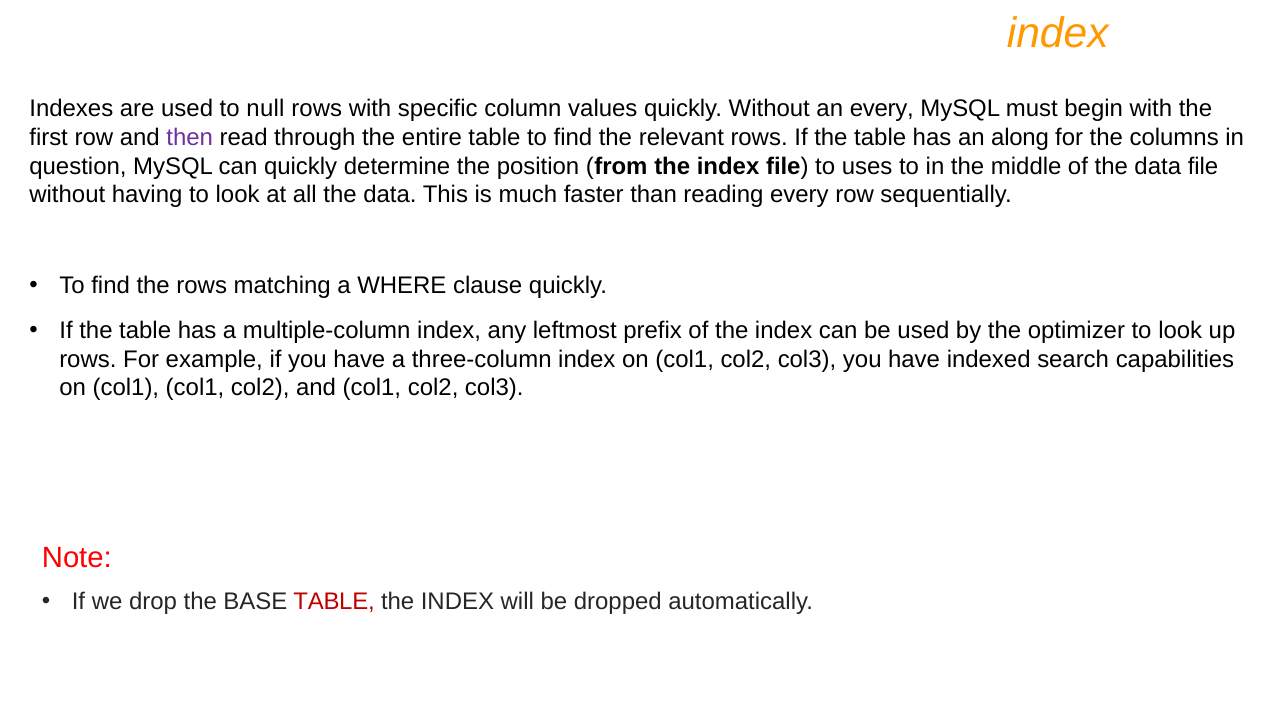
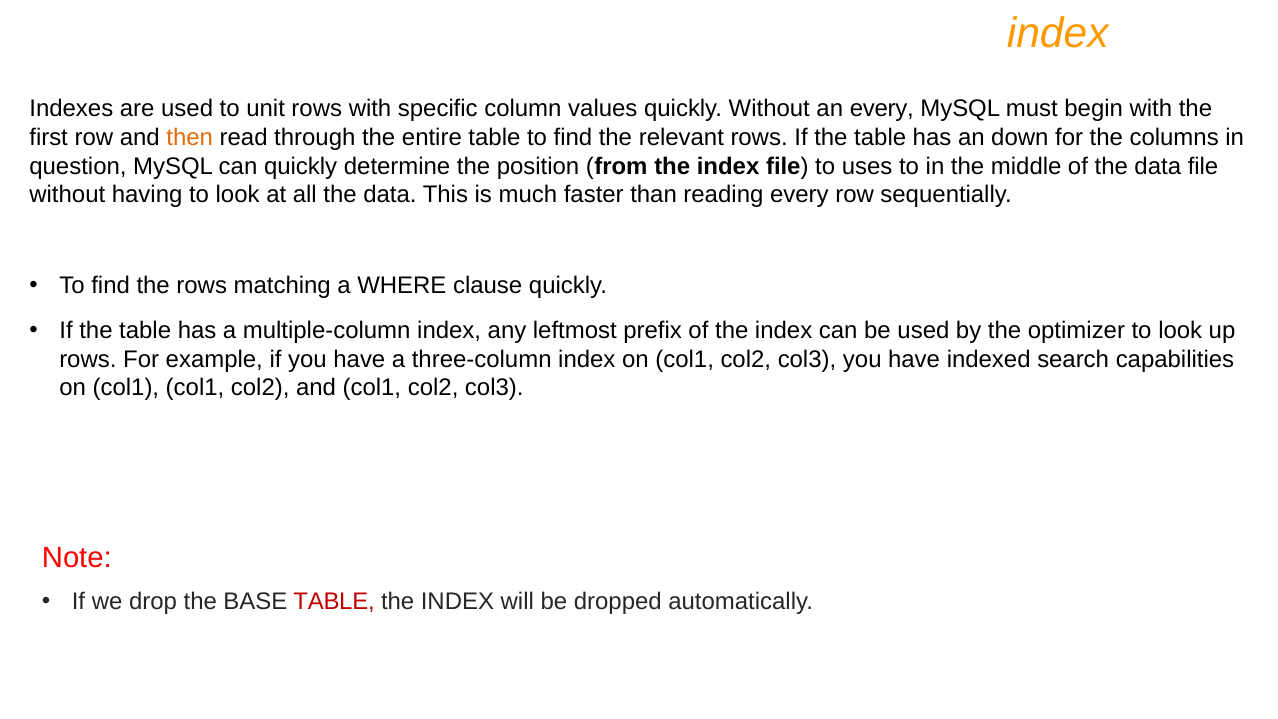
null: null -> unit
then colour: purple -> orange
along: along -> down
